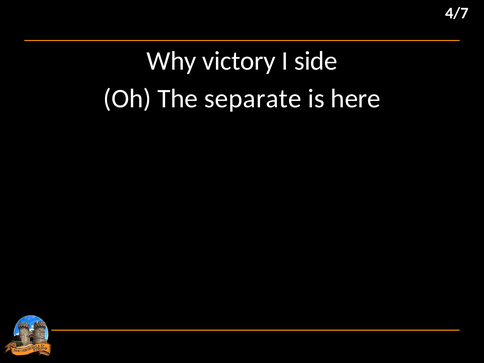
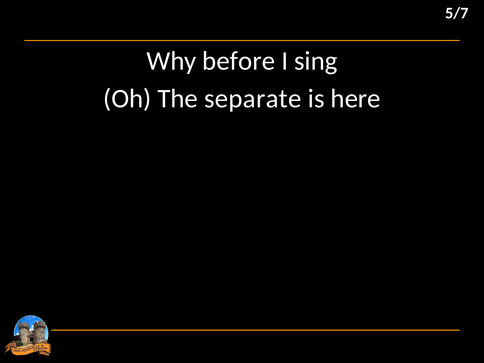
4/7: 4/7 -> 5/7
victory: victory -> before
side: side -> sing
